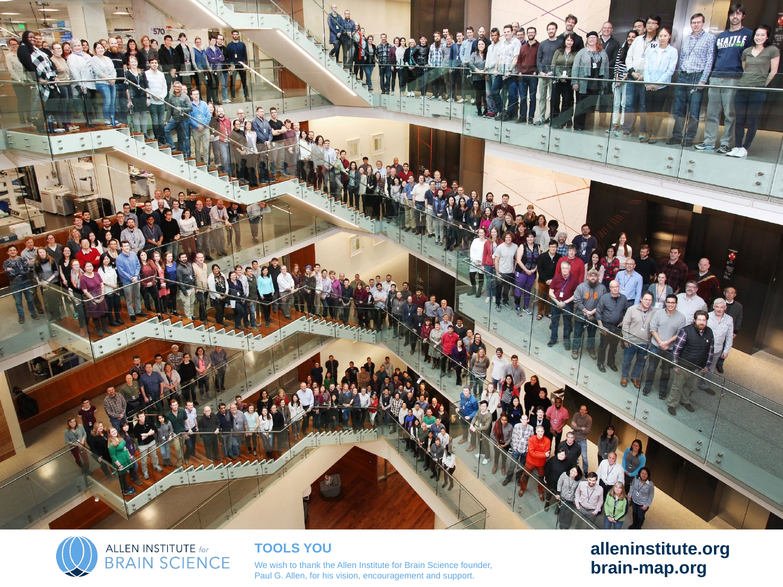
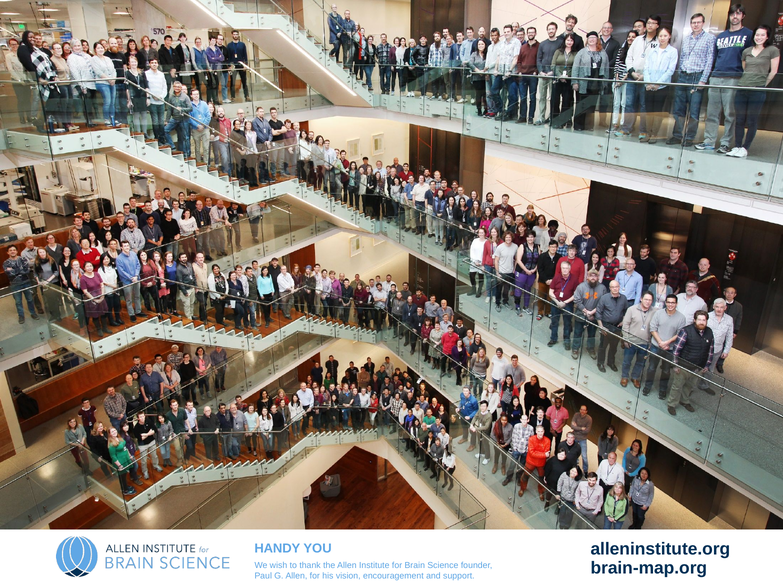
TOOLS: TOOLS -> HANDY
